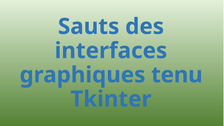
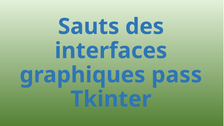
tenu: tenu -> pass
